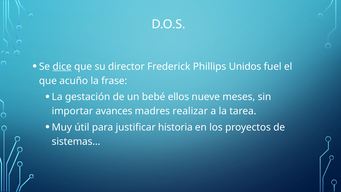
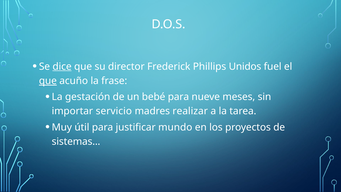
que at (48, 81) underline: none -> present
bebé ellos: ellos -> para
avances: avances -> servicio
historia: historia -> mundo
